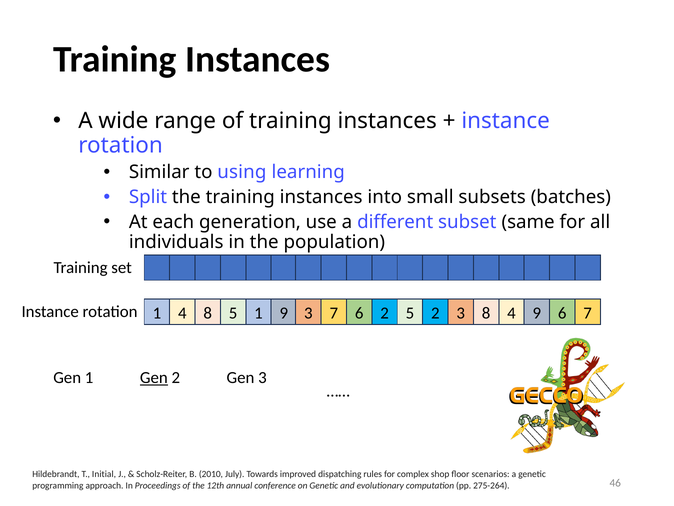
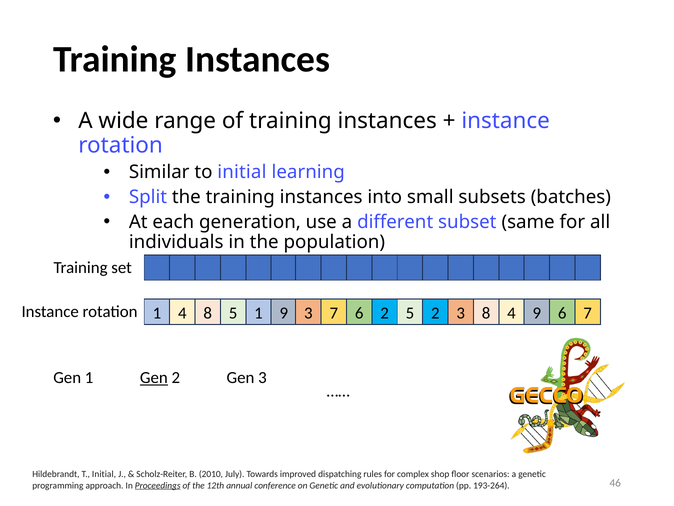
to using: using -> initial
Proceedings underline: none -> present
275-264: 275-264 -> 193-264
